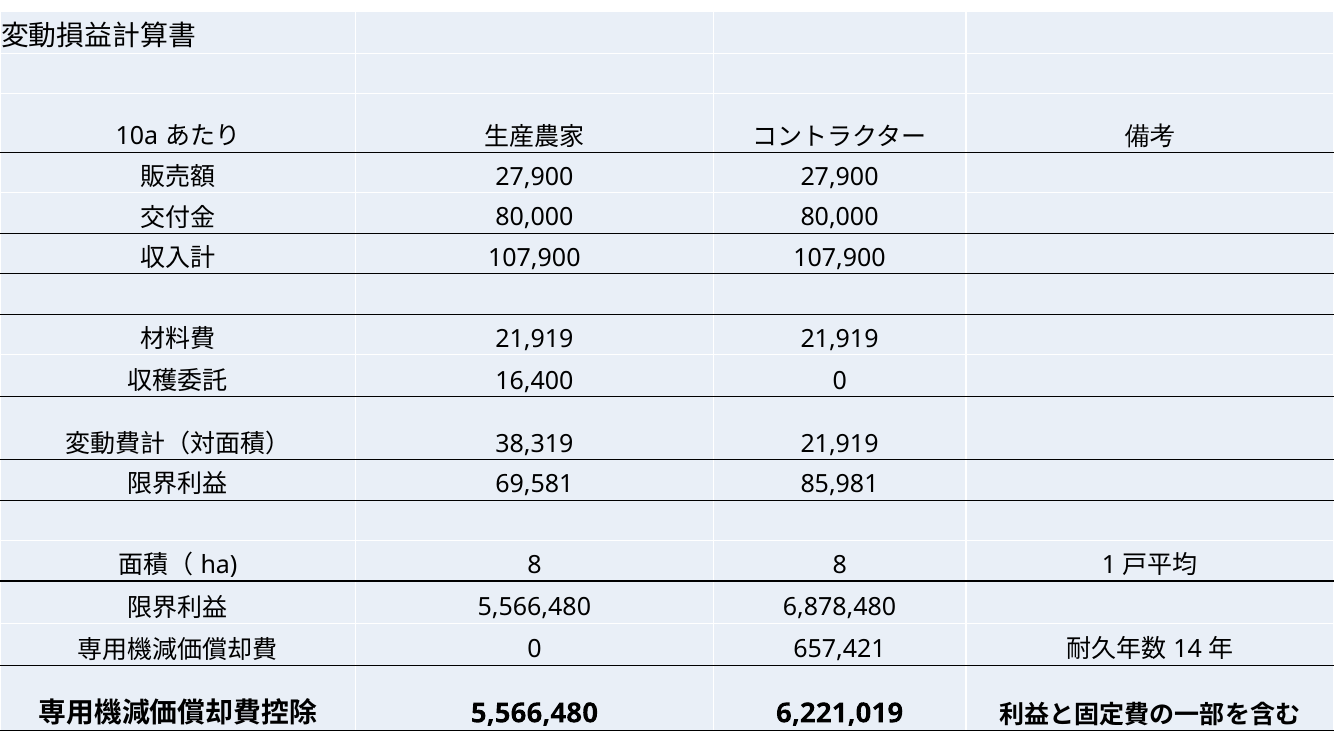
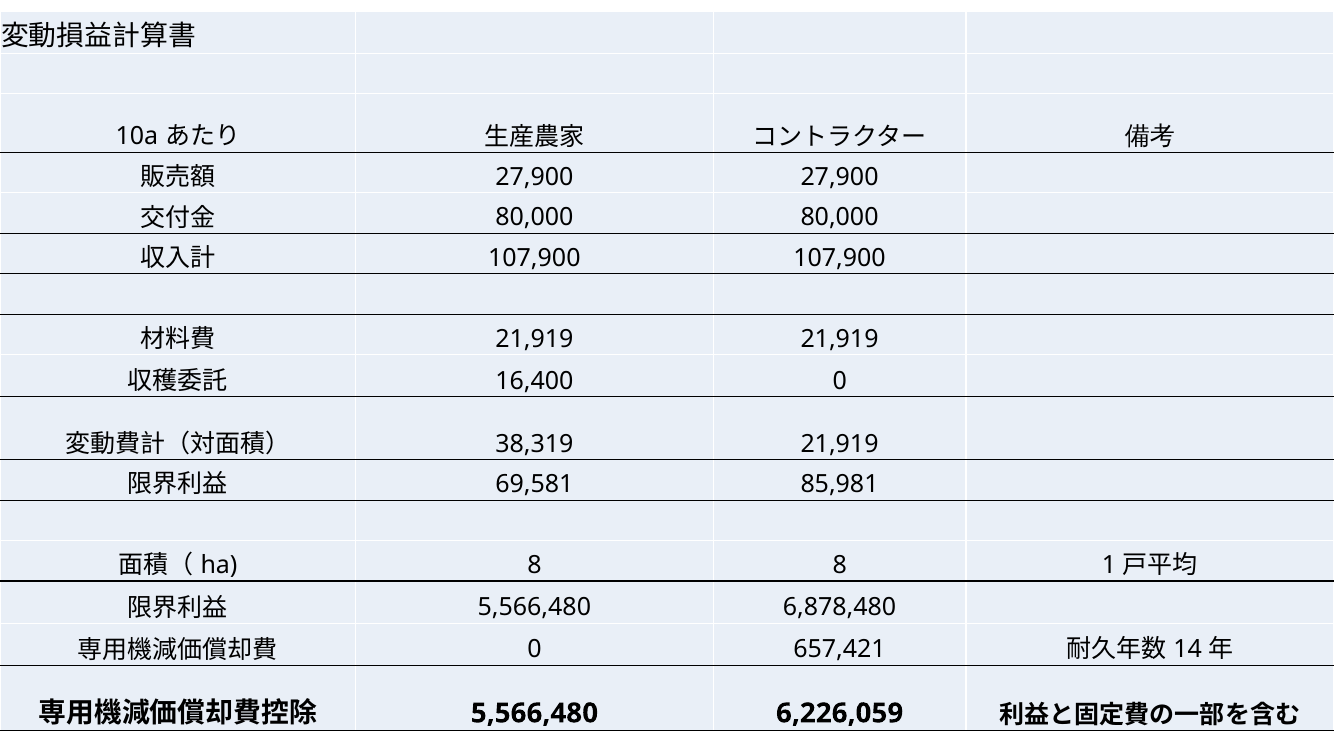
6,221,019: 6,221,019 -> 6,226,059
